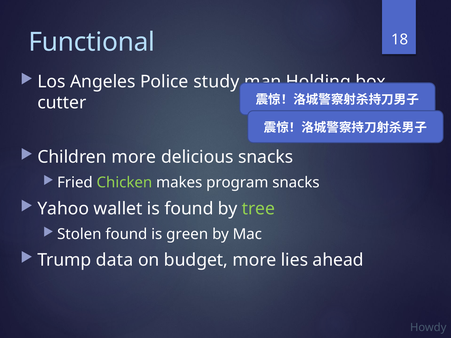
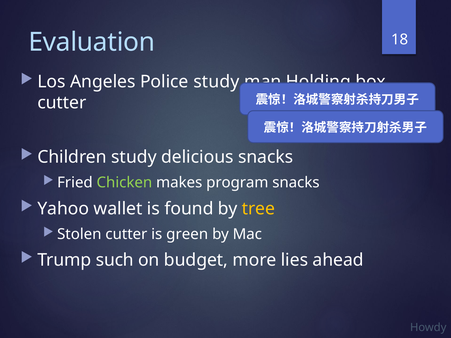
Functional: Functional -> Evaluation
Children more: more -> study
tree colour: light green -> yellow
Stolen found: found -> cutter
data: data -> such
